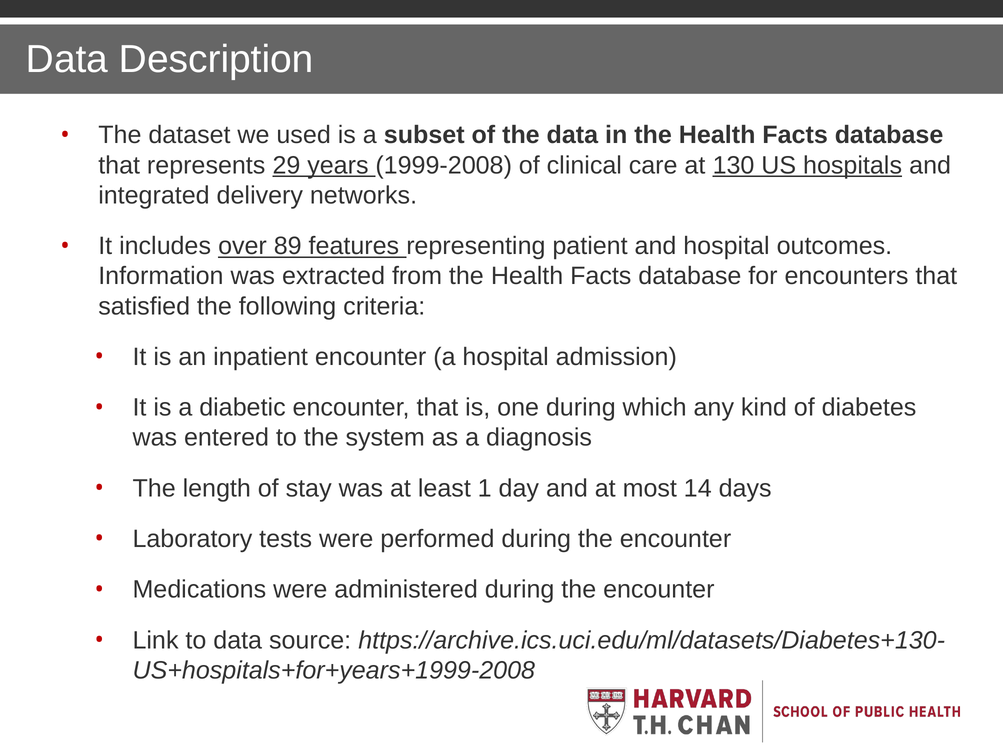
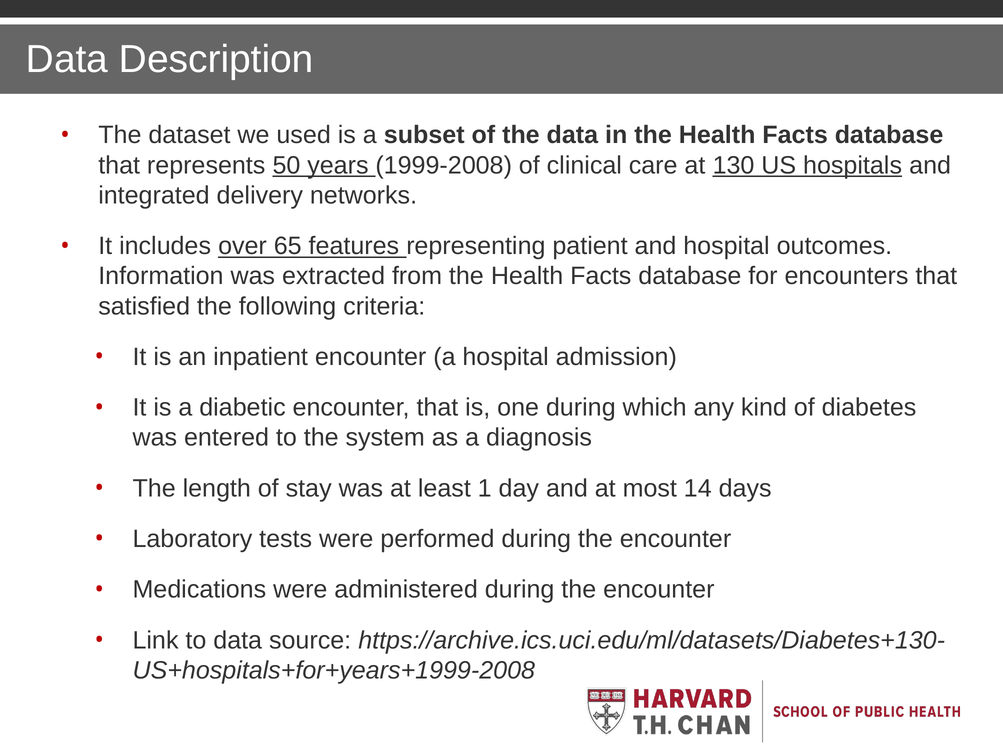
29: 29 -> 50
89: 89 -> 65
